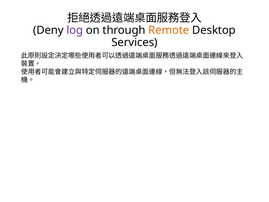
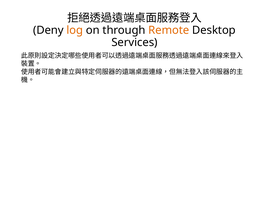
log colour: purple -> orange
